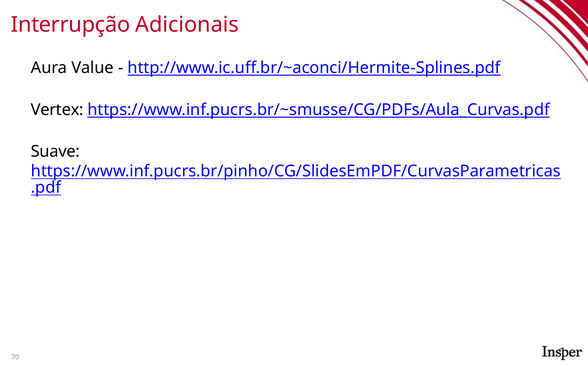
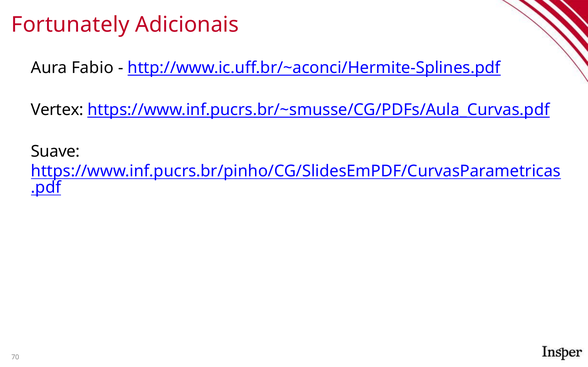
Interrupção: Interrupção -> Fortunately
Value: Value -> Fabio
